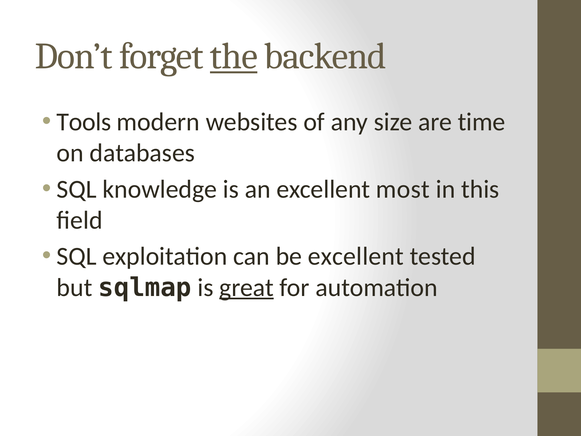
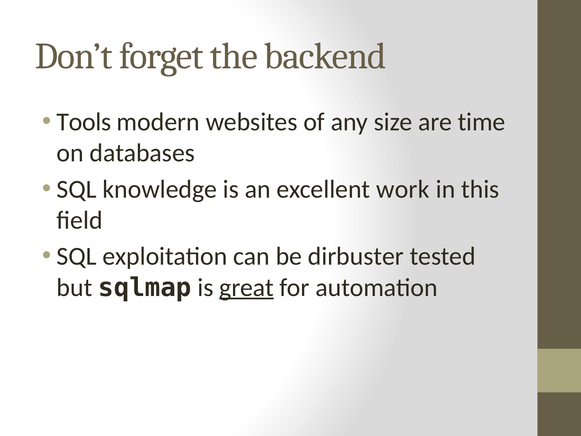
the underline: present -> none
most: most -> work
be excellent: excellent -> dirbuster
